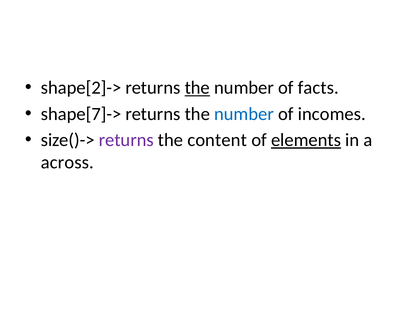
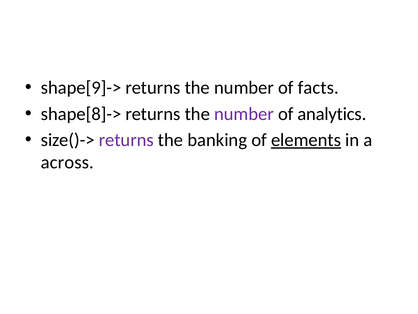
shape[2]->: shape[2]-> -> shape[9]->
the at (197, 88) underline: present -> none
shape[7]->: shape[7]-> -> shape[8]->
number at (244, 114) colour: blue -> purple
incomes: incomes -> analytics
content: content -> banking
